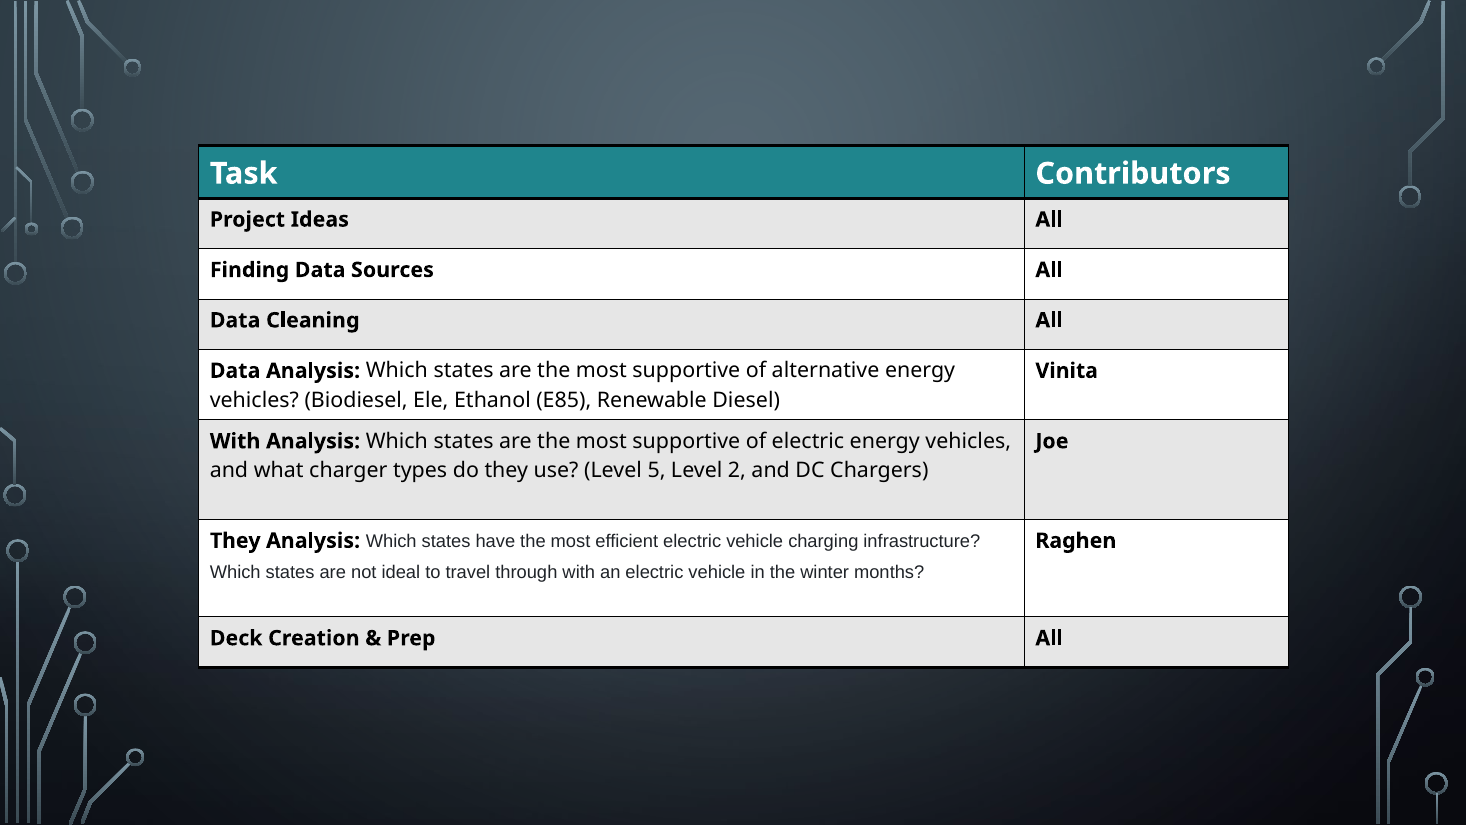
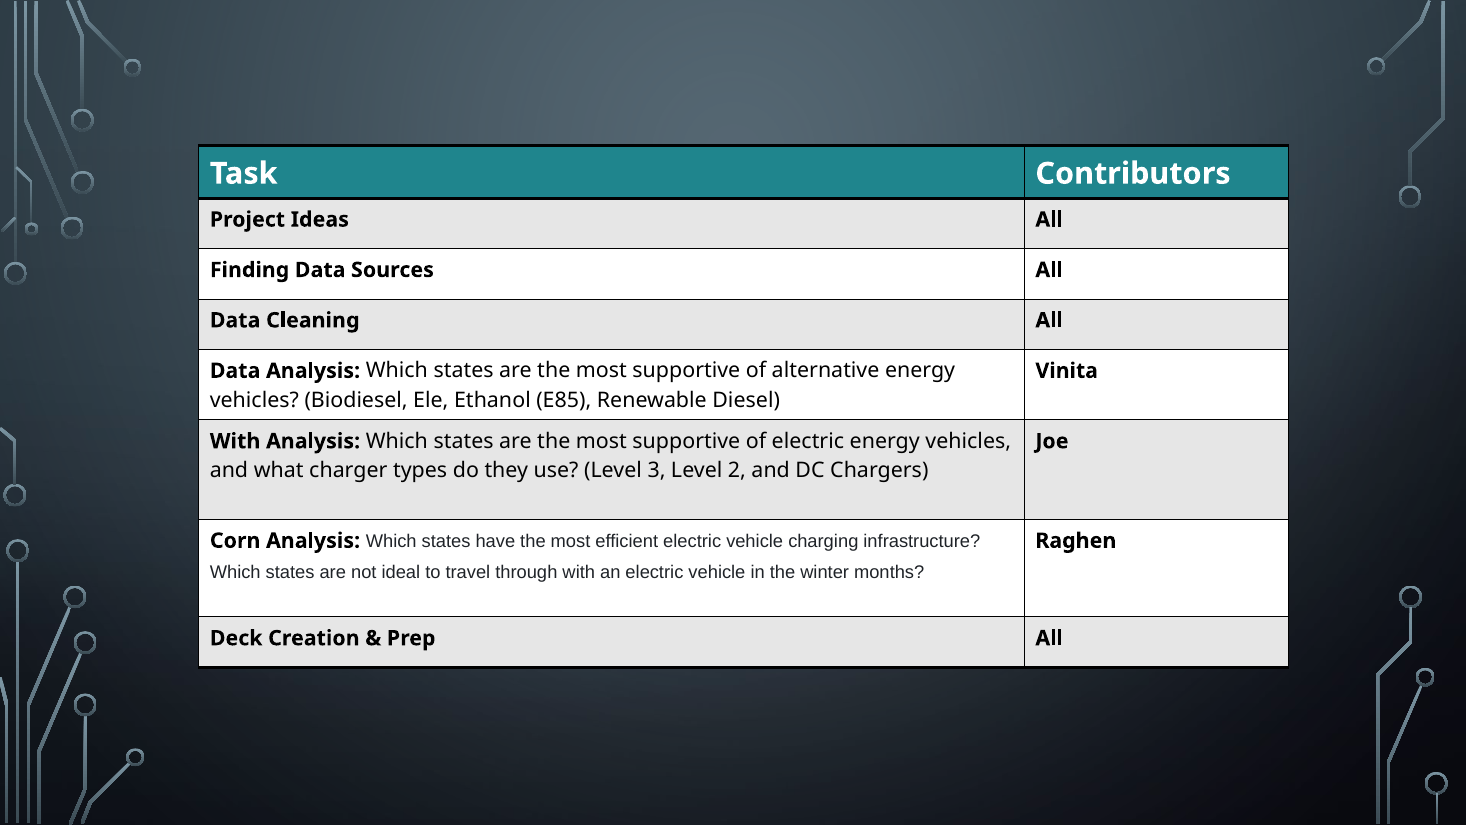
5: 5 -> 3
They at (235, 540): They -> Corn
